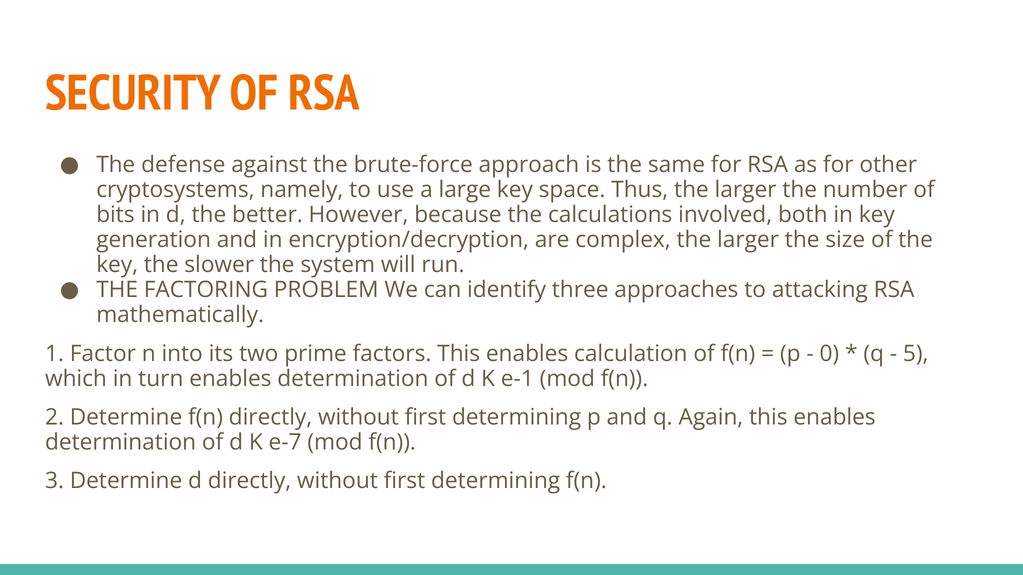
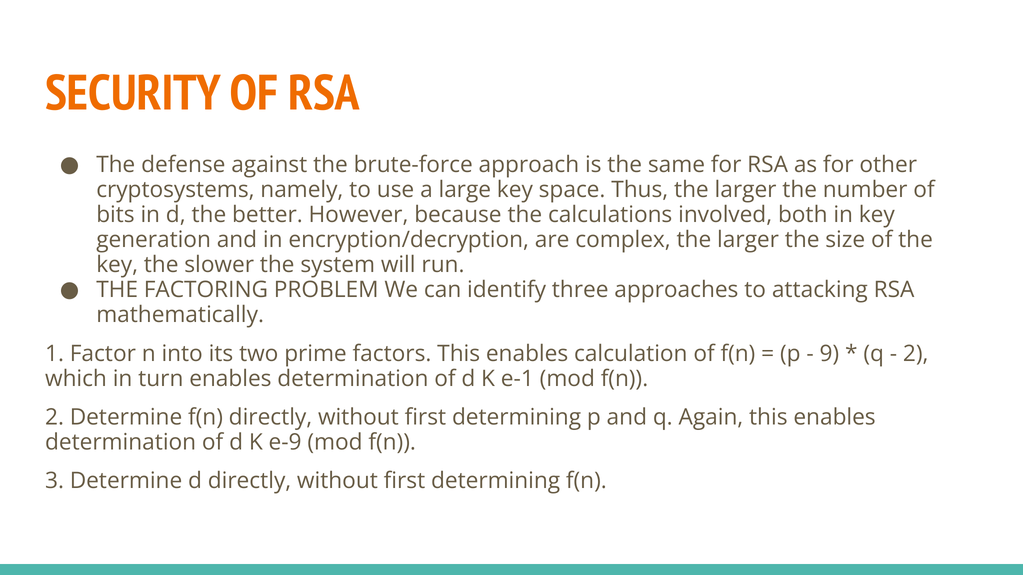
0: 0 -> 9
5 at (916, 354): 5 -> 2
e-7: e-7 -> e-9
